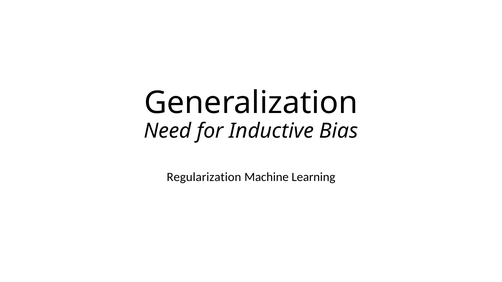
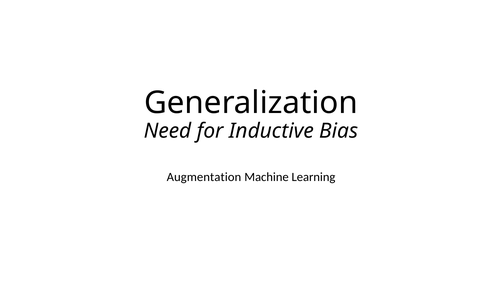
Regularization: Regularization -> Augmentation
